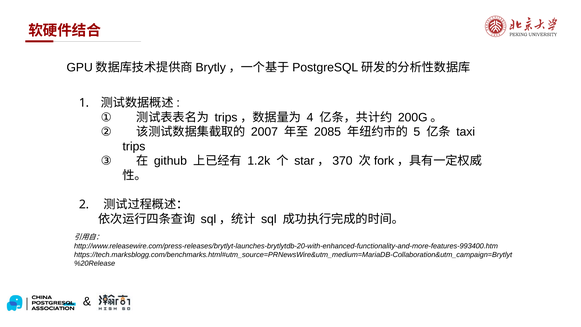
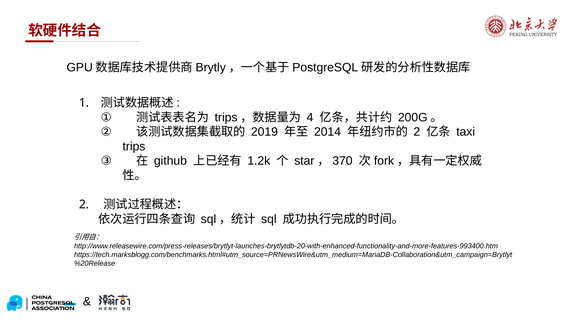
2007: 2007 -> 2019
2085: 2085 -> 2014
5 at (417, 132): 5 -> 2
